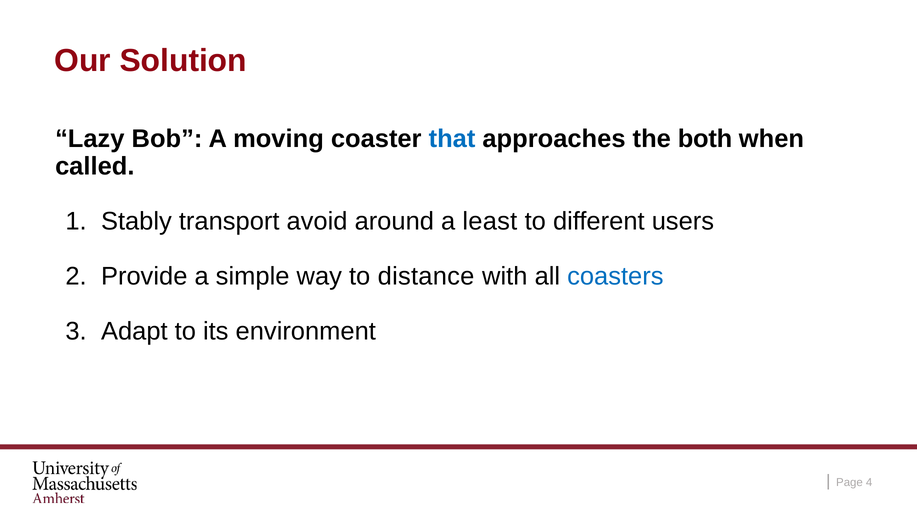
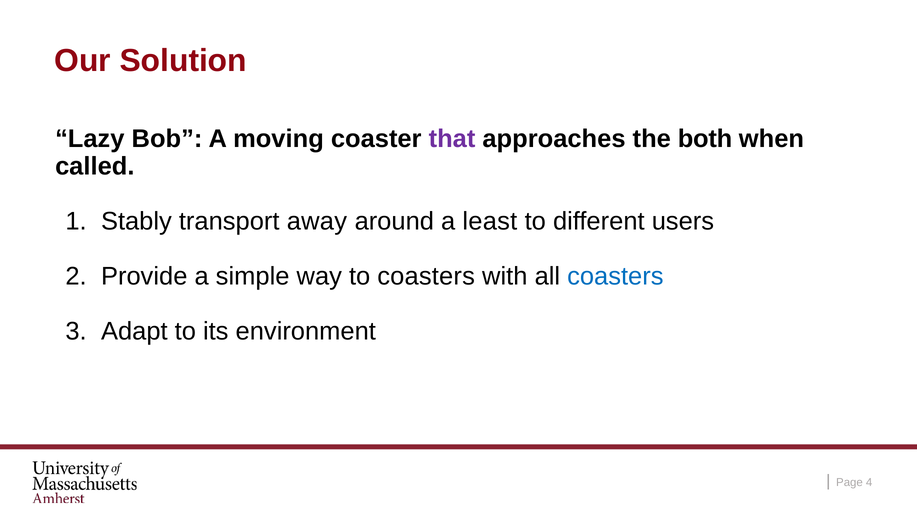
that colour: blue -> purple
avoid: avoid -> away
to distance: distance -> coasters
